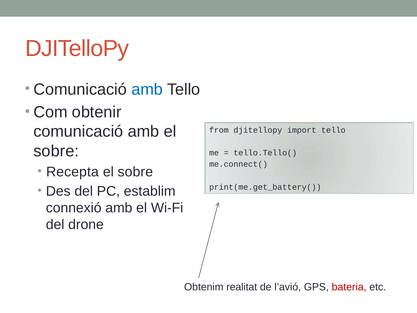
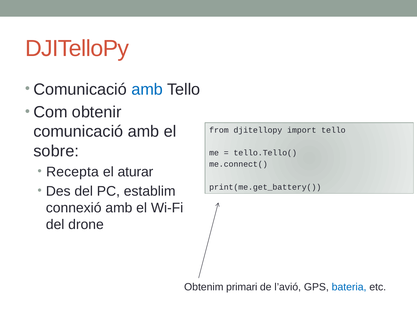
sobre at (135, 172): sobre -> aturar
realitat: realitat -> primari
bateria colour: red -> blue
